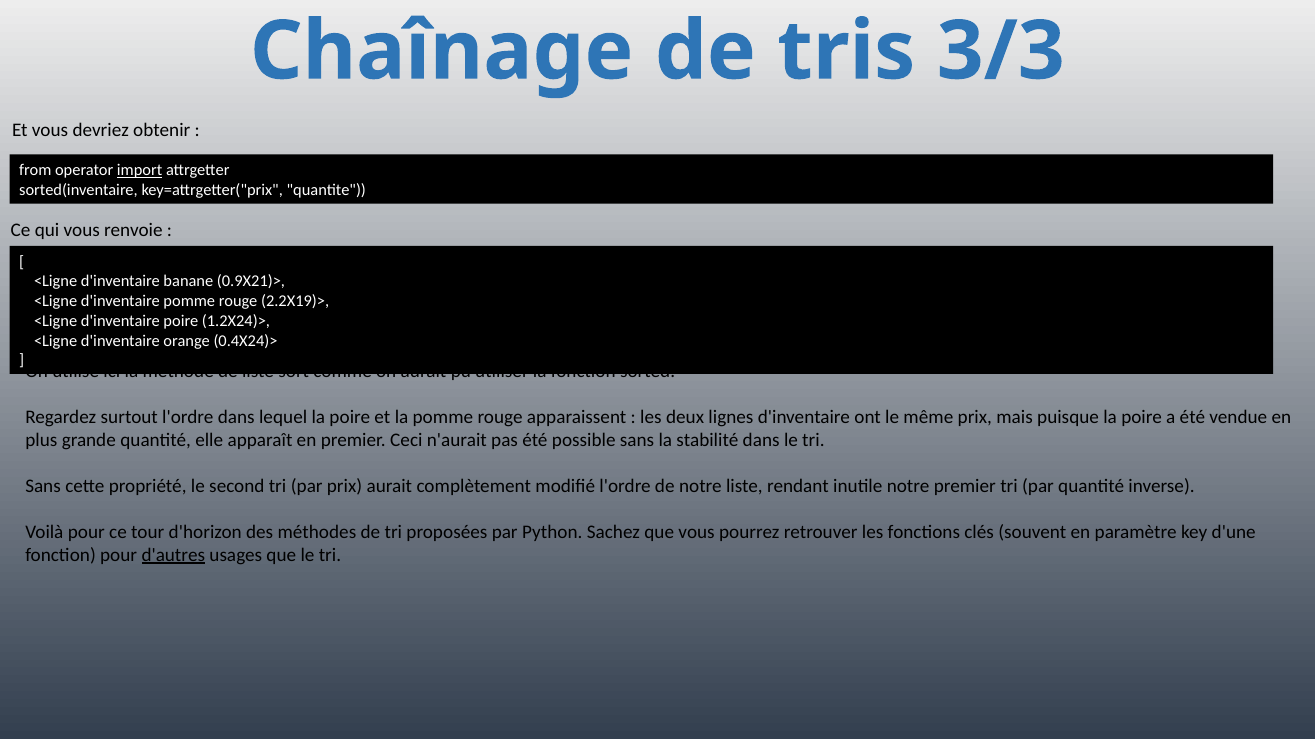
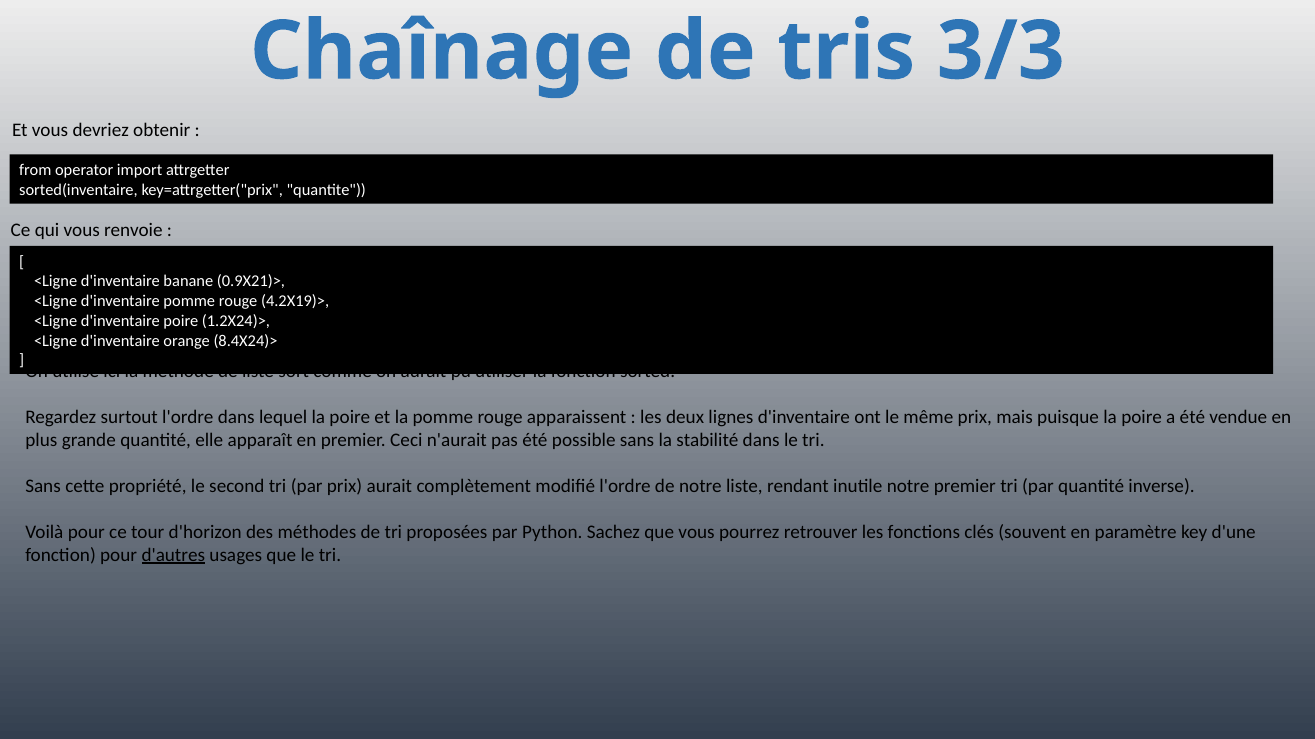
import underline: present -> none
2.2X19)>: 2.2X19)> -> 4.2X19)>
0.4X24)>: 0.4X24)> -> 8.4X24)>
